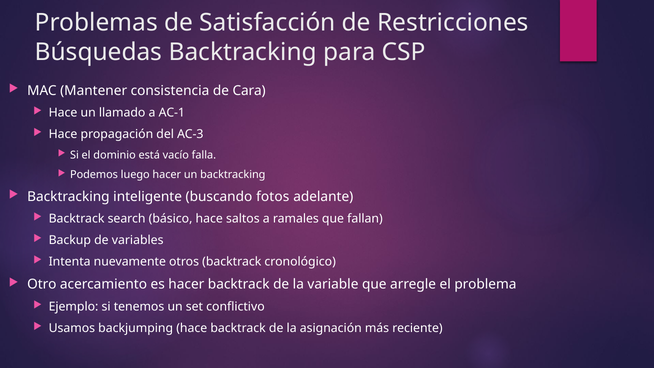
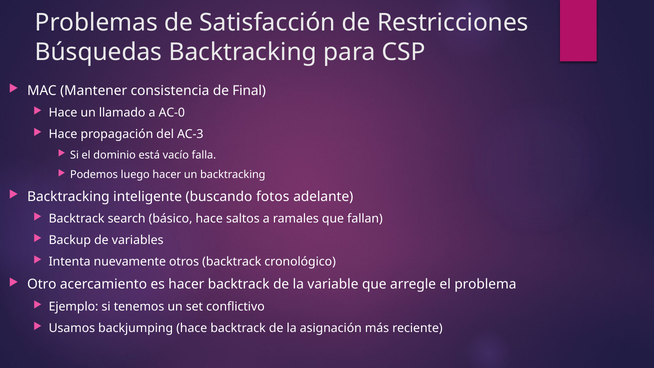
Cara: Cara -> Final
AC-1: AC-1 -> AC-0
